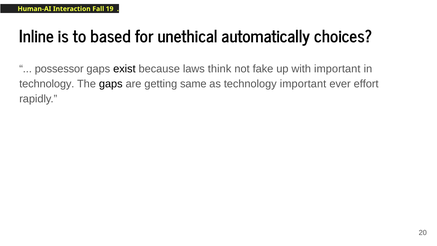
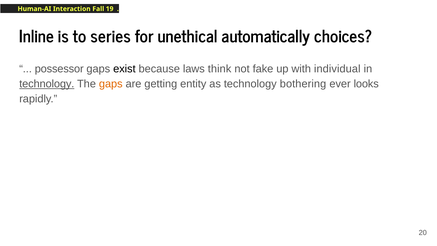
based: based -> series
with important: important -> individual
technology at (47, 84) underline: none -> present
gaps at (111, 84) colour: black -> orange
same: same -> entity
technology important: important -> bothering
effort: effort -> looks
